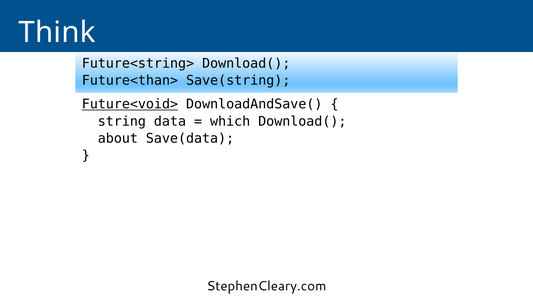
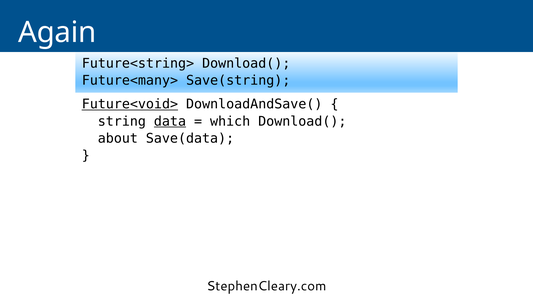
Think: Think -> Again
Future<than>: Future<than> -> Future<many>
data underline: none -> present
